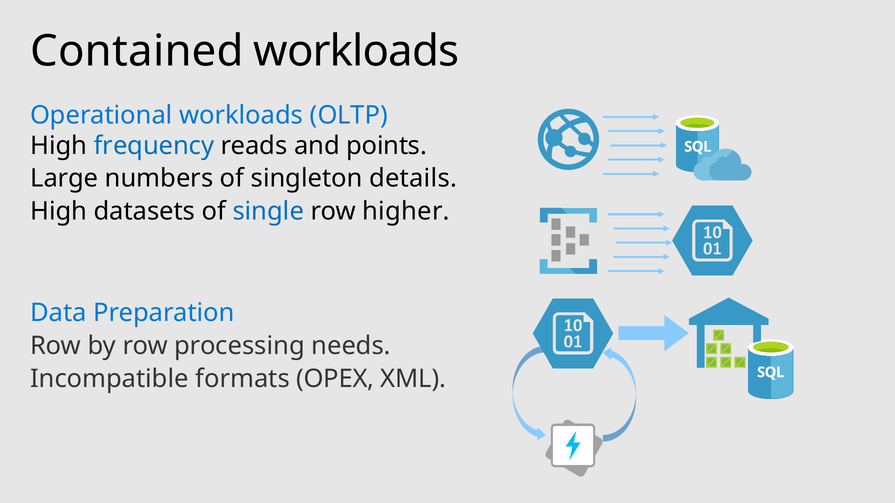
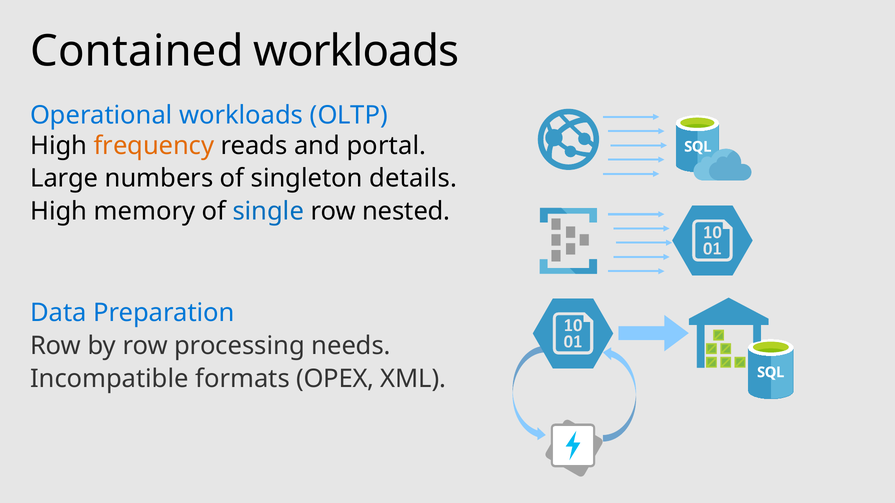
frequency colour: blue -> orange
points: points -> portal
datasets: datasets -> memory
higher: higher -> nested
